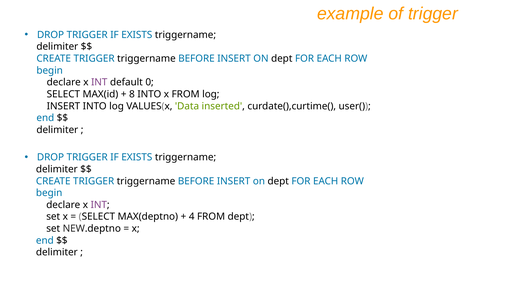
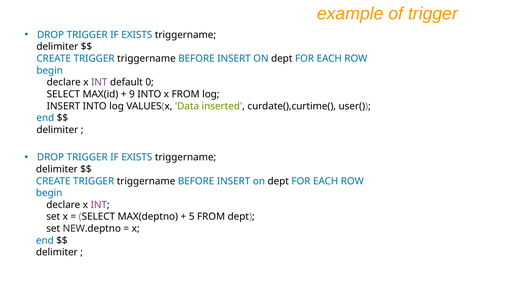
8: 8 -> 9
4: 4 -> 5
